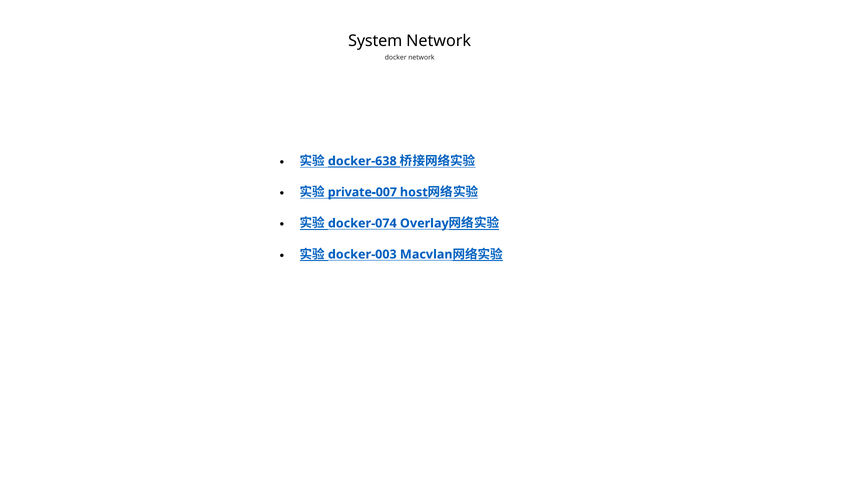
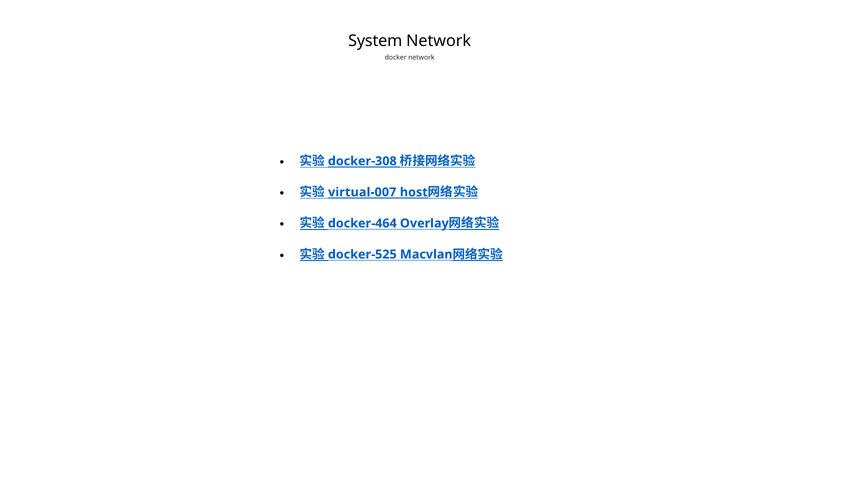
docker-638: docker-638 -> docker-308
private-007: private-007 -> virtual-007
docker-074: docker-074 -> docker-464
docker-003: docker-003 -> docker-525
